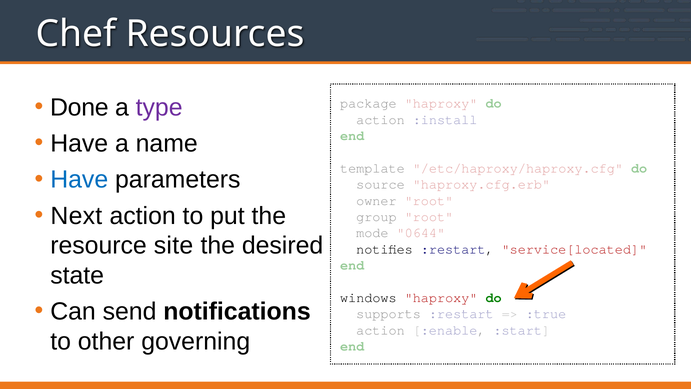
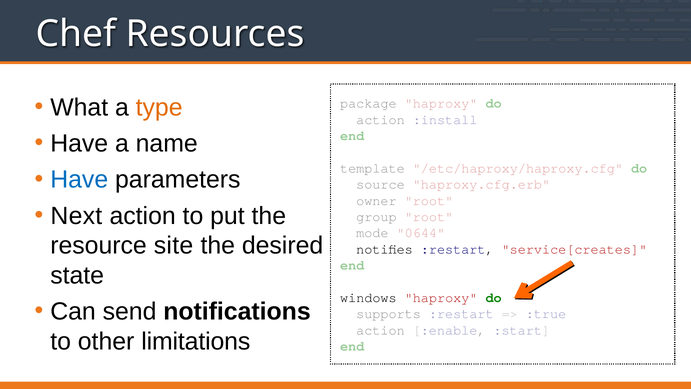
Done: Done -> What
type colour: purple -> orange
service[located: service[located -> service[creates
governing: governing -> limitations
